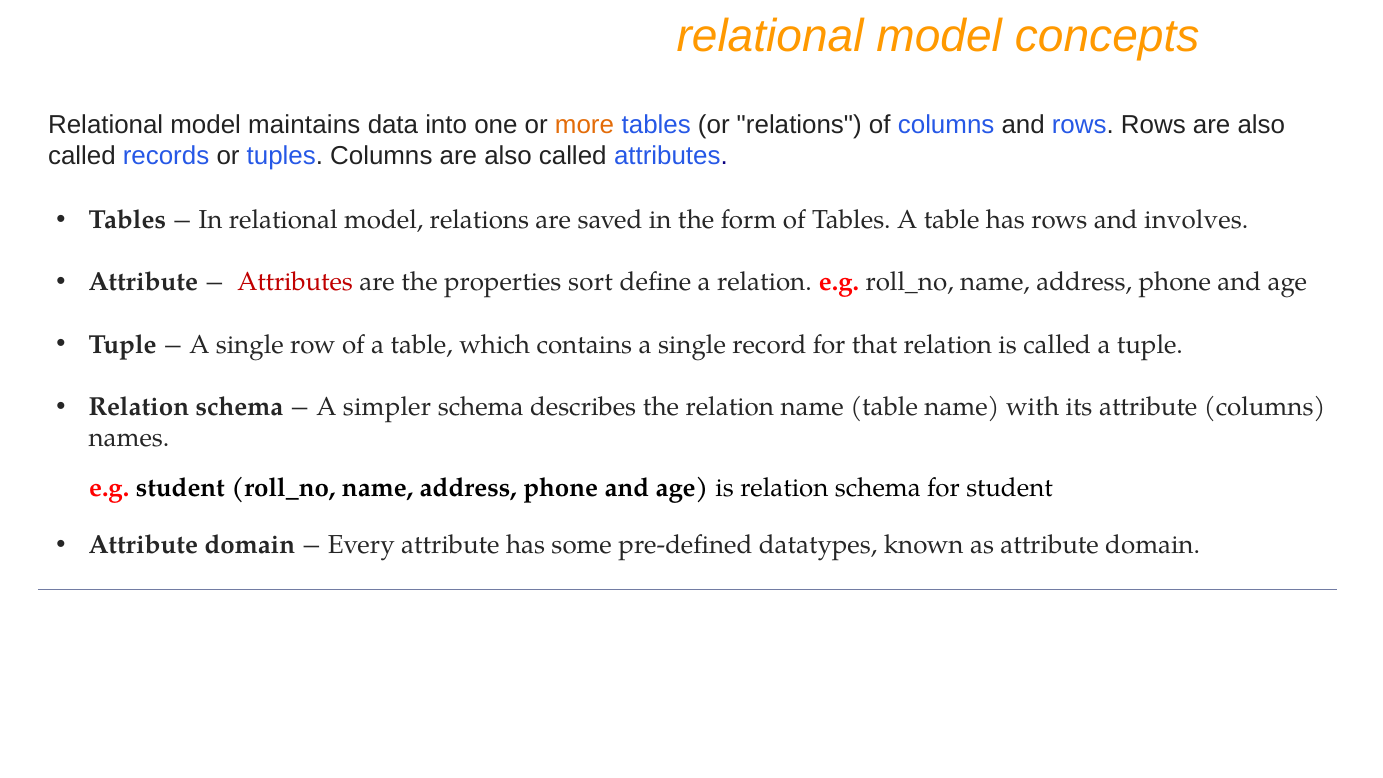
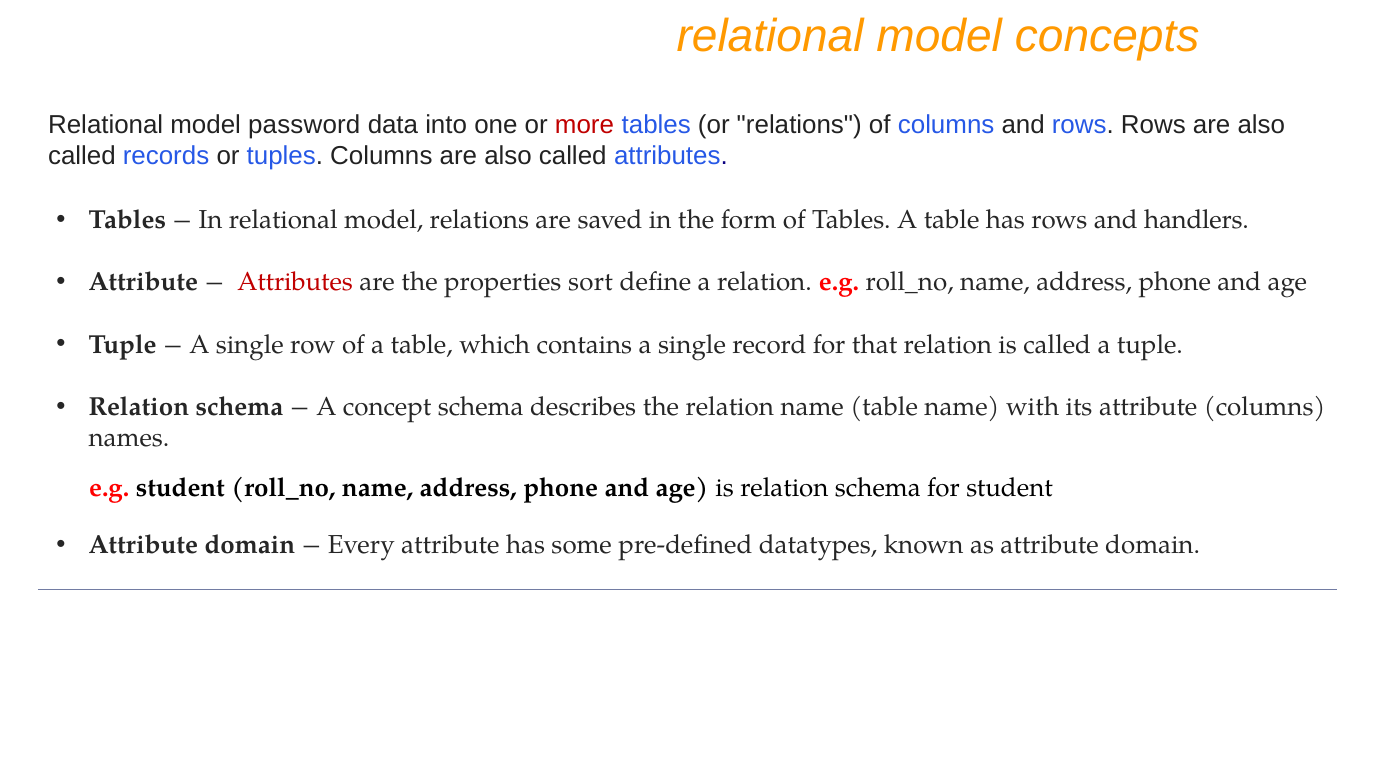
maintains: maintains -> password
more colour: orange -> red
involves: involves -> handlers
simpler: simpler -> concept
